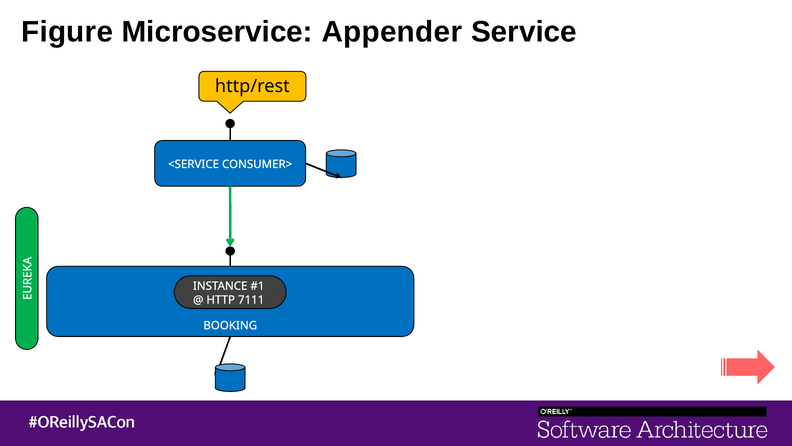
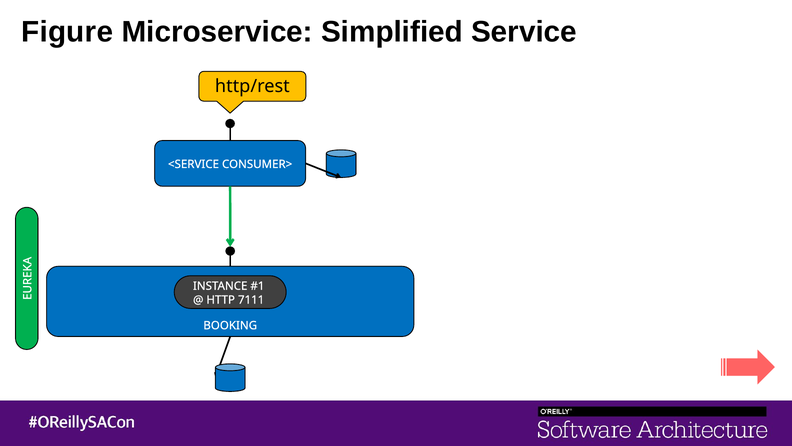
Appender: Appender -> Simplified
